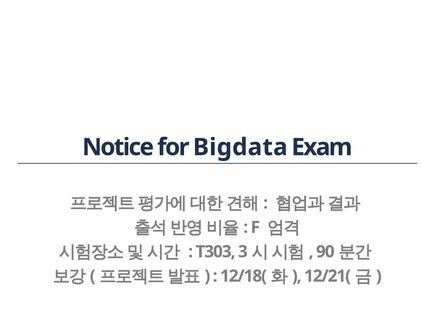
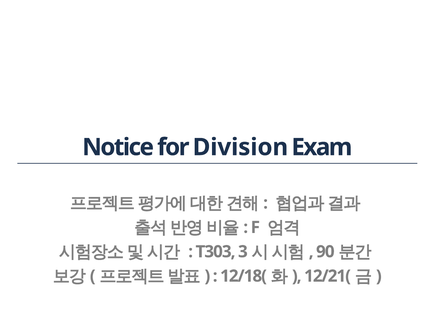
Bigdata: Bigdata -> Division
